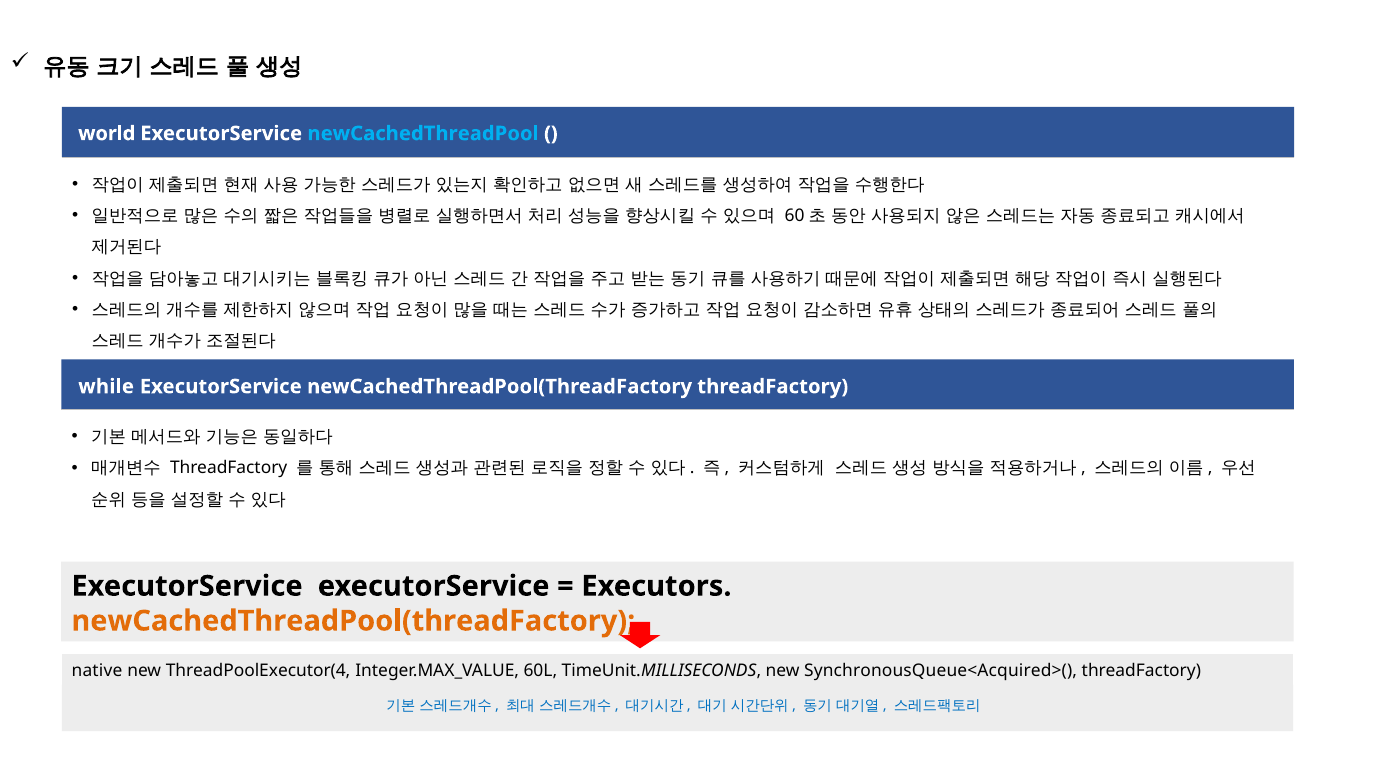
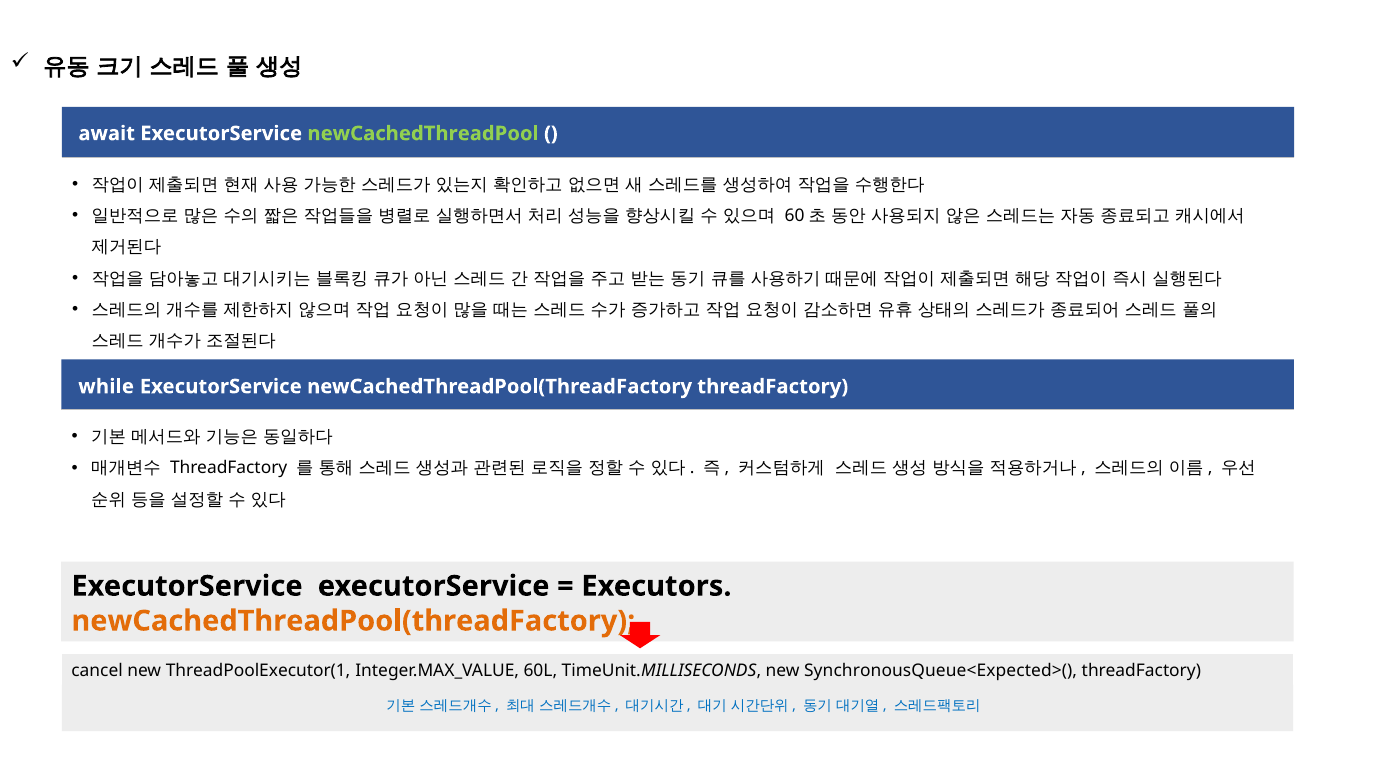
world: world -> await
newCachedThreadPool colour: light blue -> light green
native: native -> cancel
ThreadPoolExecutor(4: ThreadPoolExecutor(4 -> ThreadPoolExecutor(1
SynchronousQueue<Acquired>(: SynchronousQueue<Acquired>( -> SynchronousQueue<Expected>(
